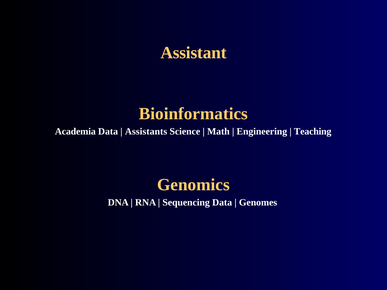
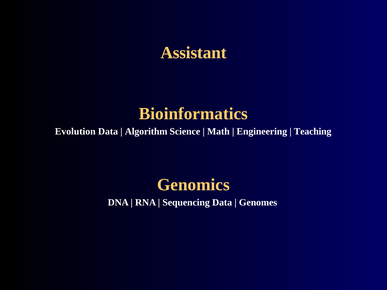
Academia: Academia -> Evolution
Assistants: Assistants -> Algorithm
